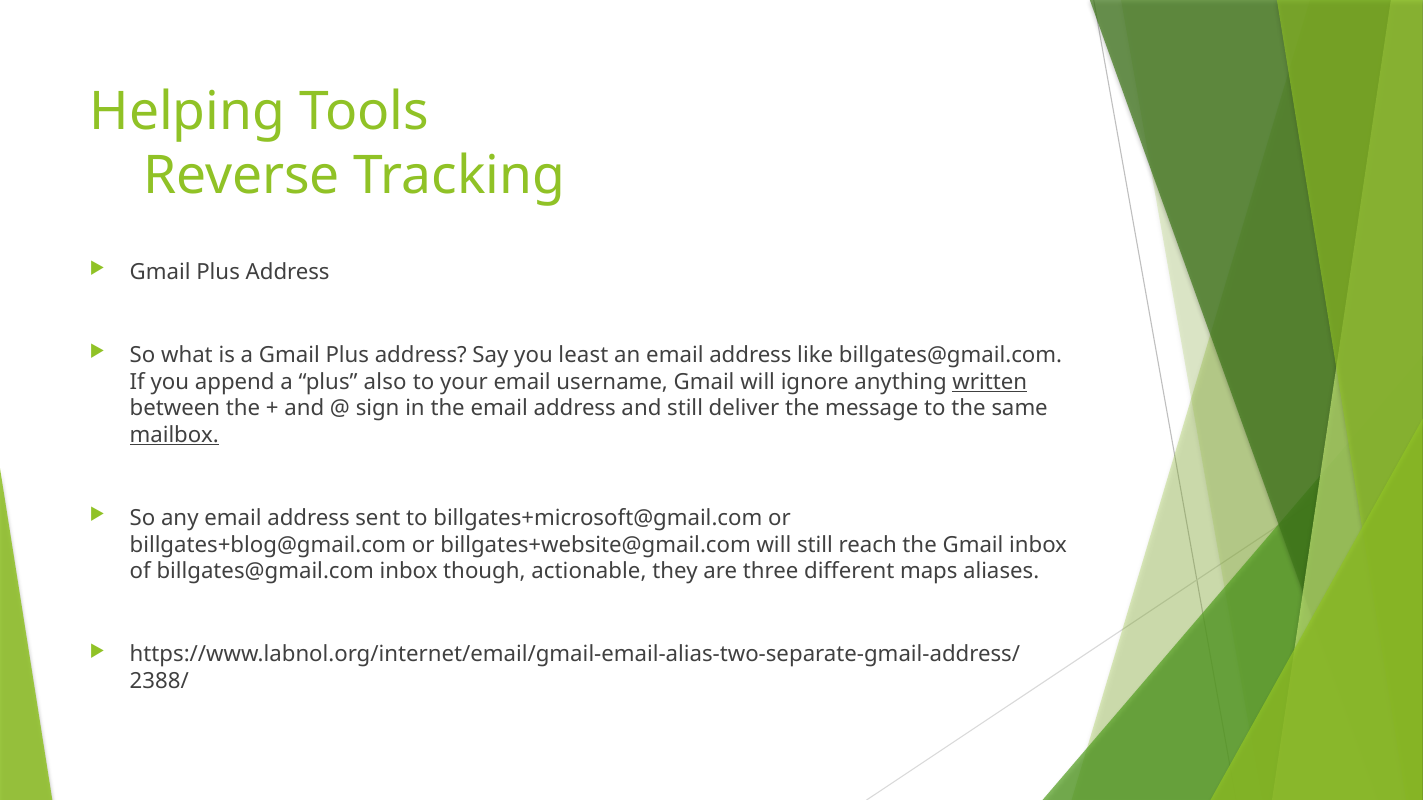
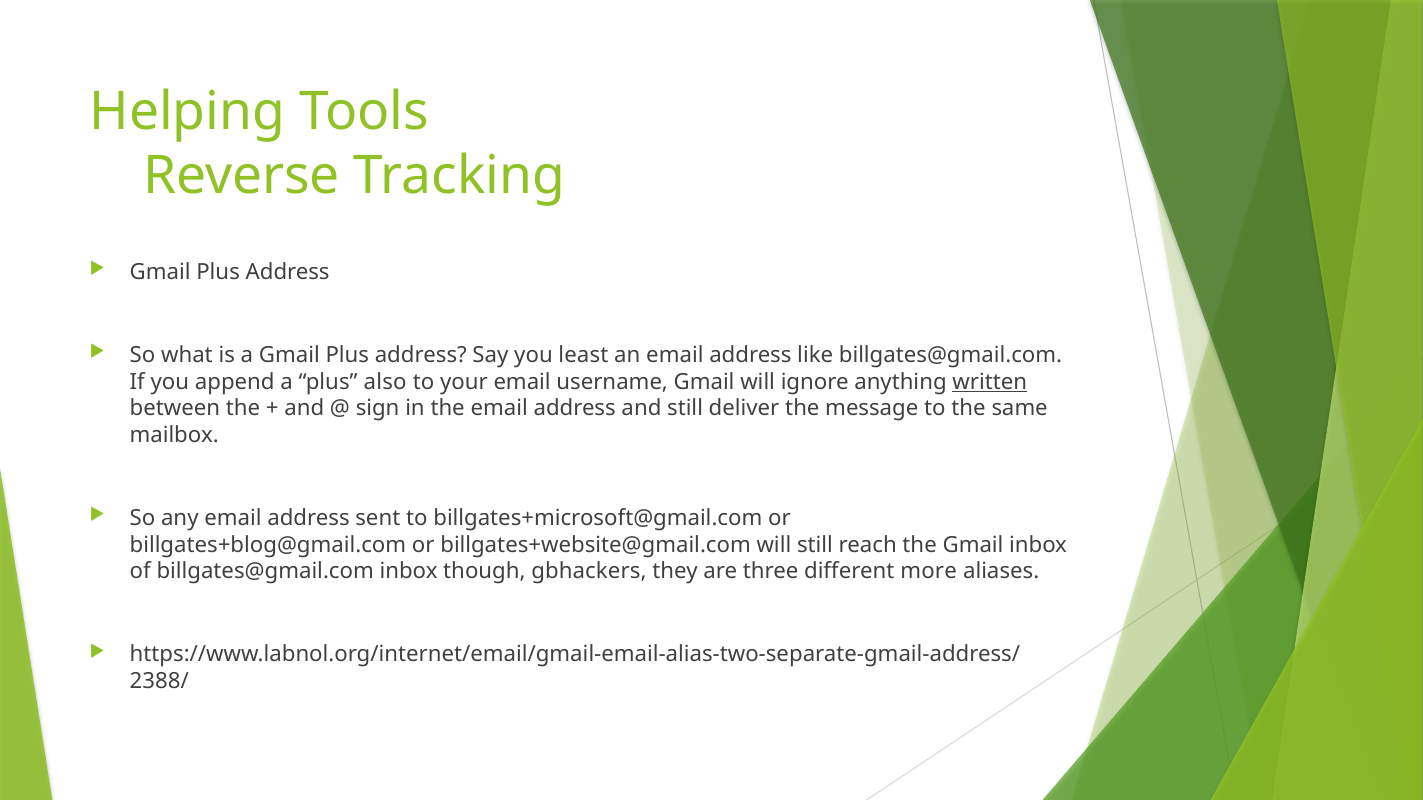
mailbox underline: present -> none
actionable: actionable -> gbhackers
maps: maps -> more
